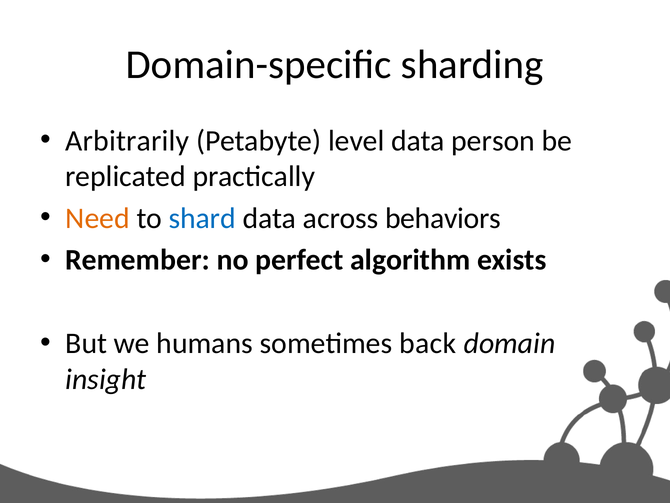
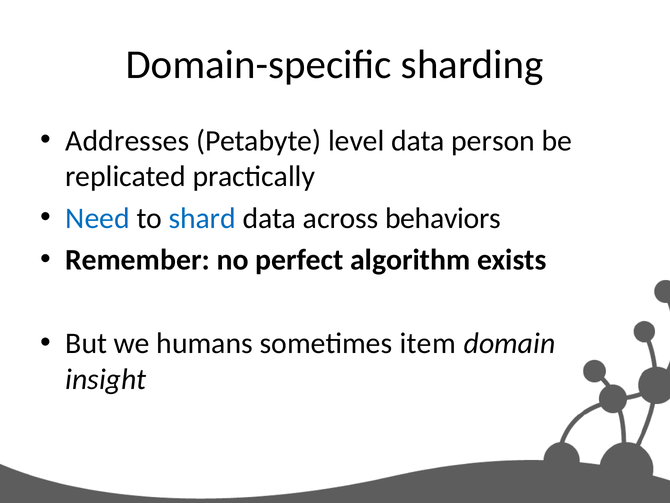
Arbitrarily: Arbitrarily -> Addresses
Need colour: orange -> blue
back: back -> item
